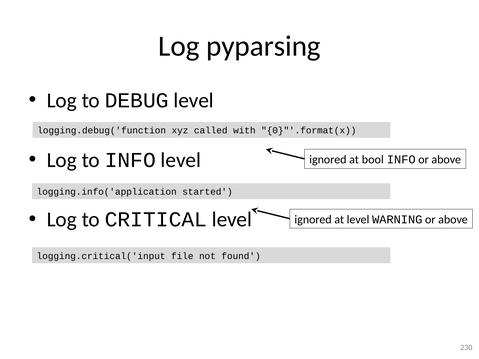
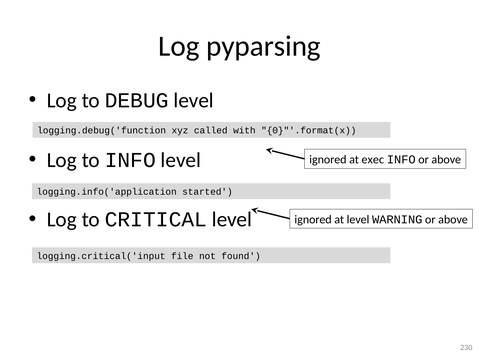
bool: bool -> exec
